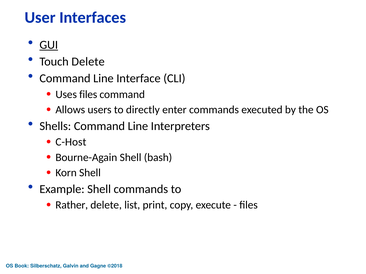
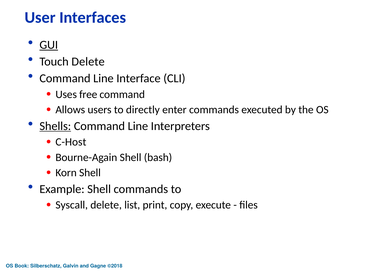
Uses files: files -> free
Shells underline: none -> present
Rather: Rather -> Syscall
